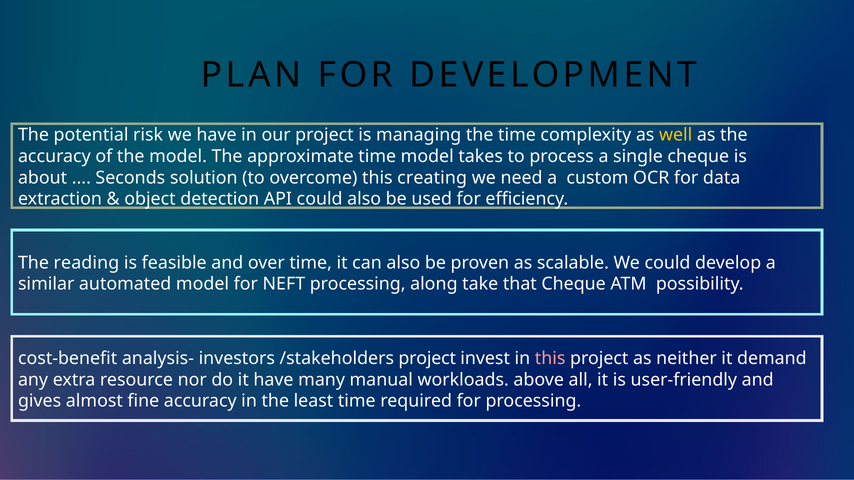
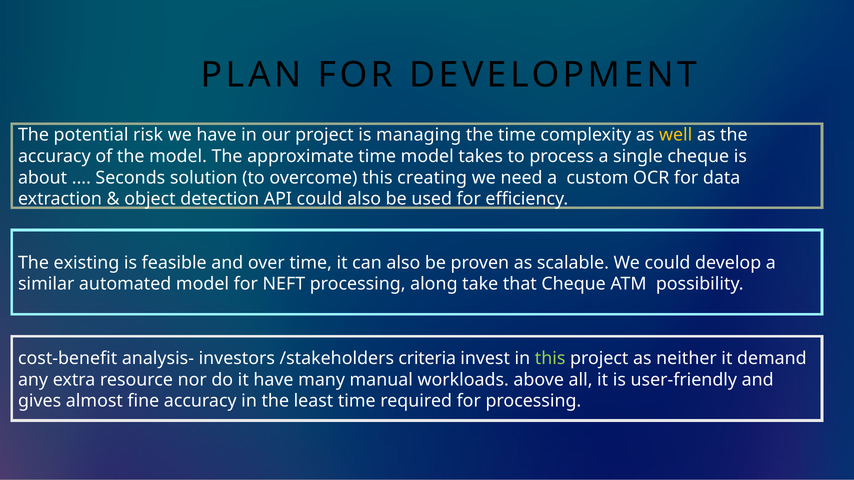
reading: reading -> existing
/stakeholders project: project -> criteria
this at (550, 359) colour: pink -> light green
